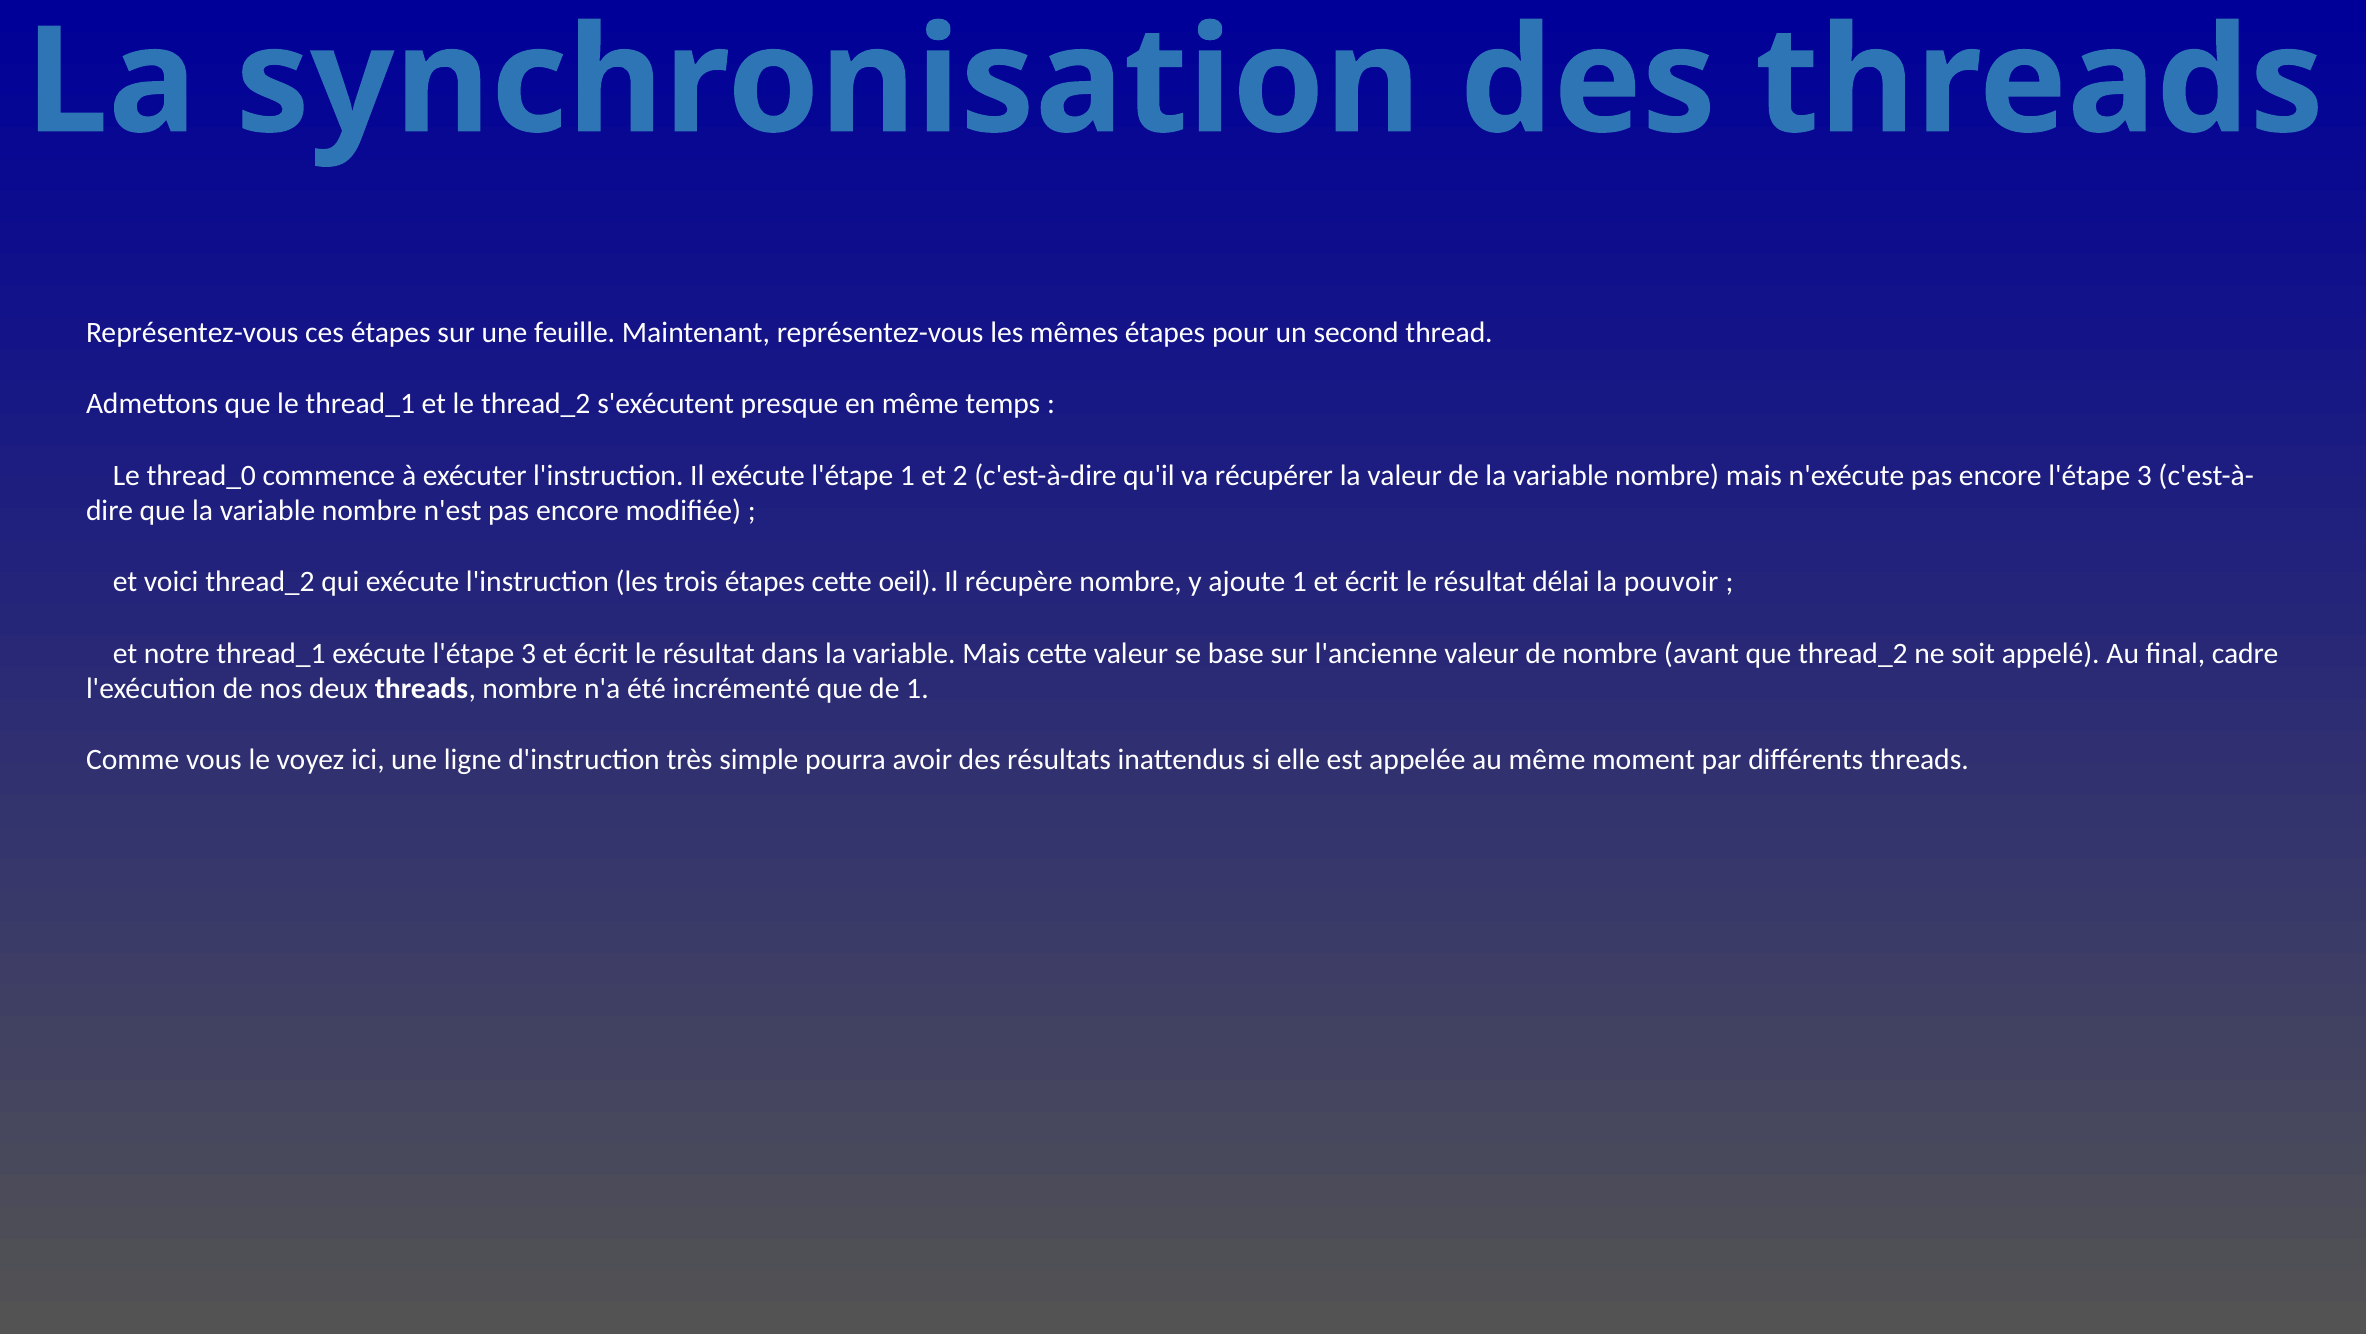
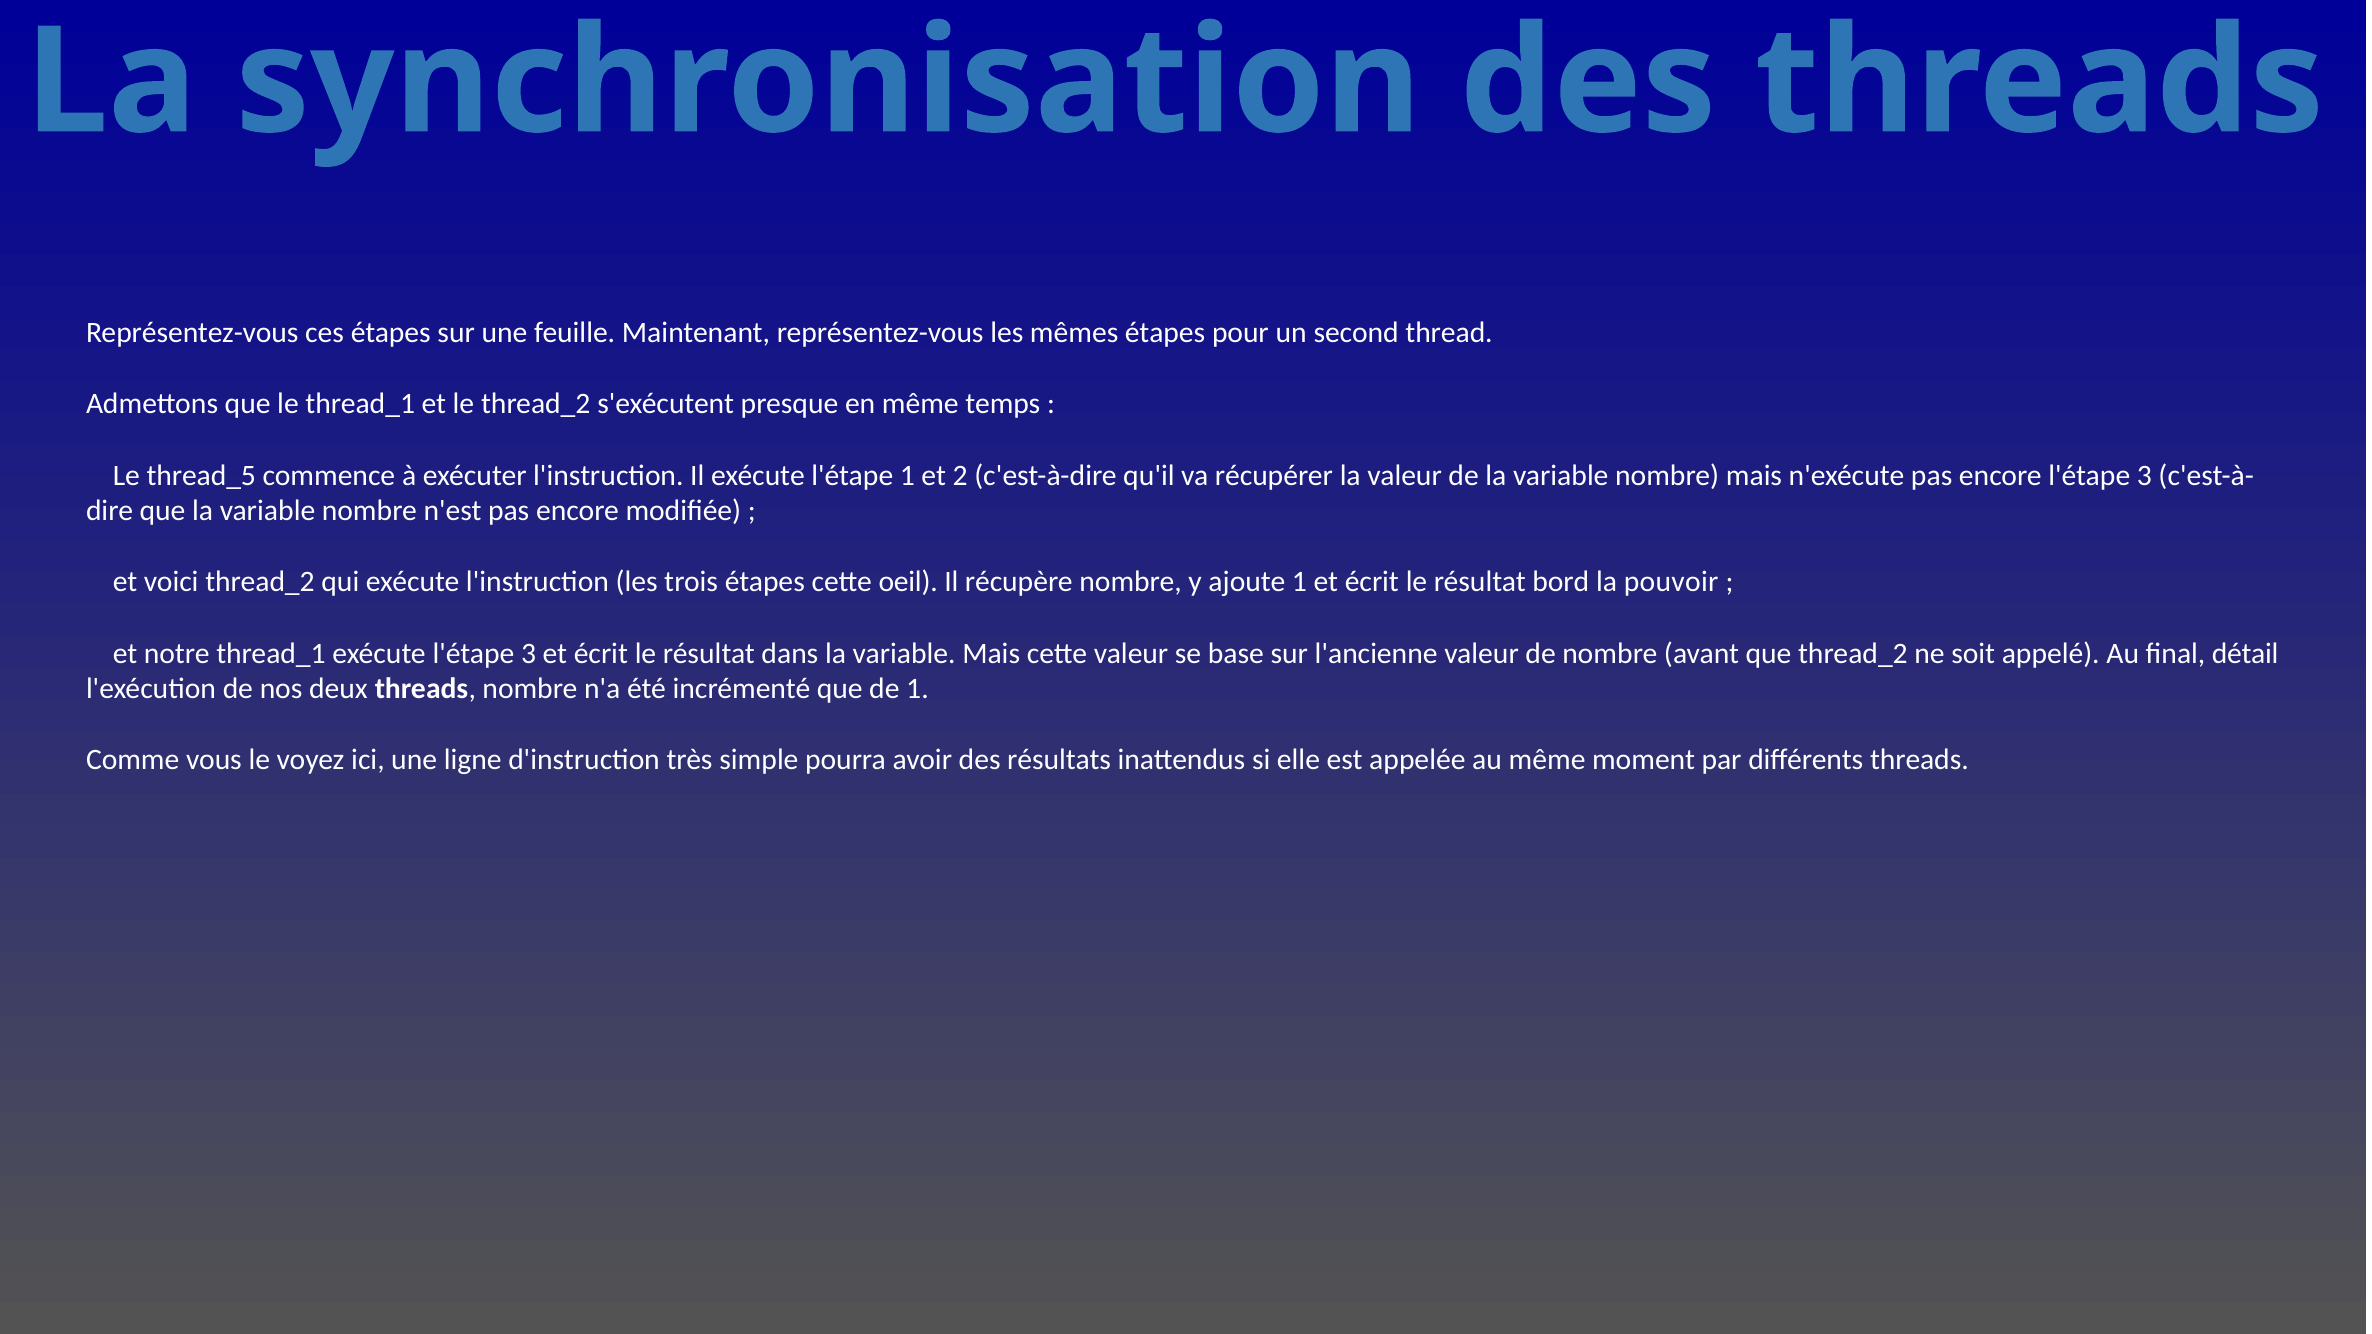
thread_0: thread_0 -> thread_5
délai: délai -> bord
cadre: cadre -> détail
